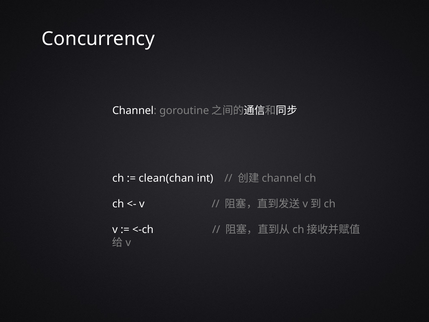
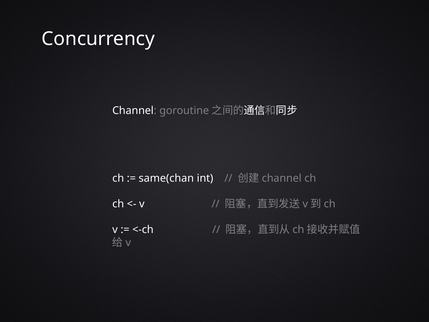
clean(chan: clean(chan -> same(chan
